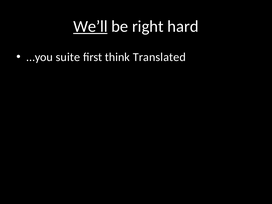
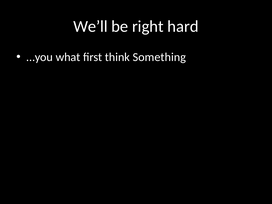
We’ll underline: present -> none
suite: suite -> what
Translated: Translated -> Something
